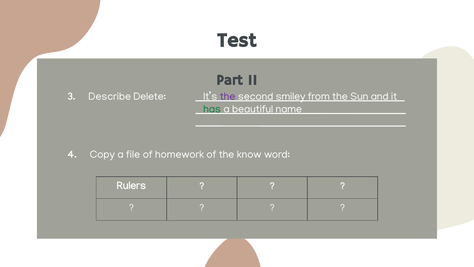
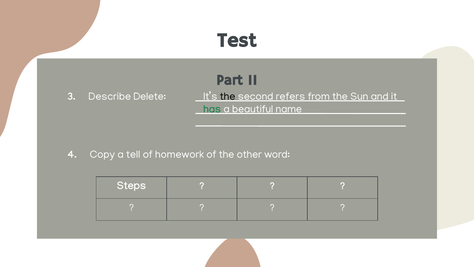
the at (228, 96) colour: purple -> black
smiley: smiley -> refers
file: file -> tell
know: know -> other
Rulers: Rulers -> Steps
